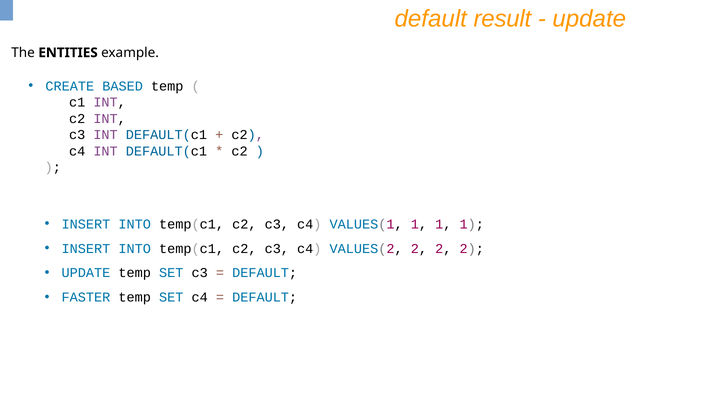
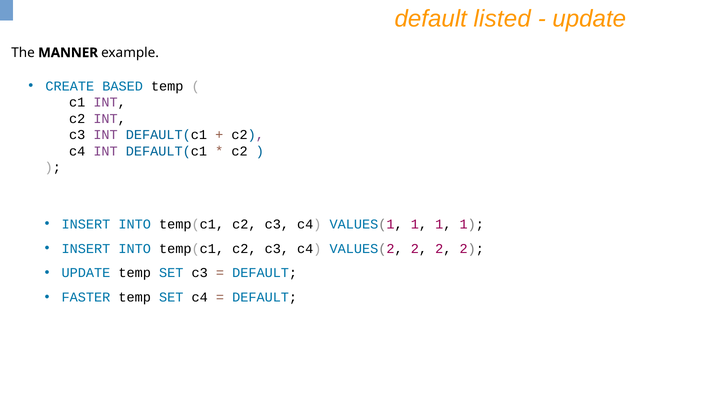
result: result -> listed
ENTITIES: ENTITIES -> MANNER
